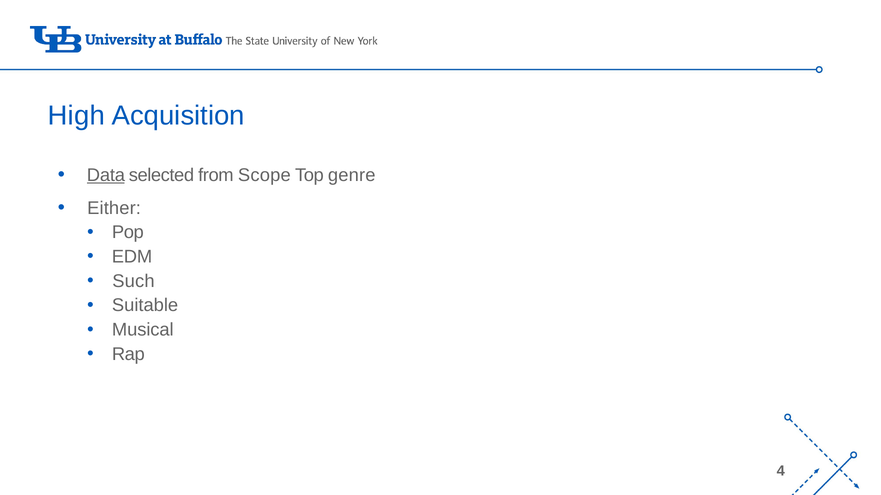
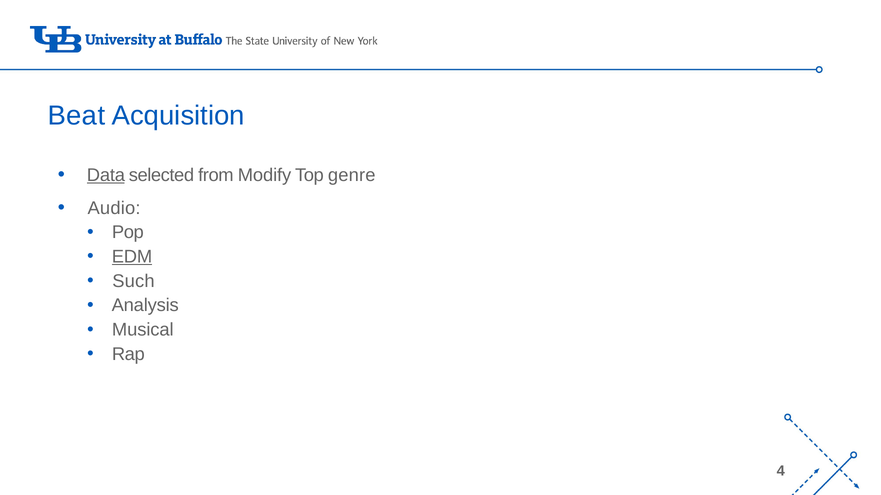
High: High -> Beat
Scope: Scope -> Modify
Either: Either -> Audio
EDM underline: none -> present
Suitable: Suitable -> Analysis
